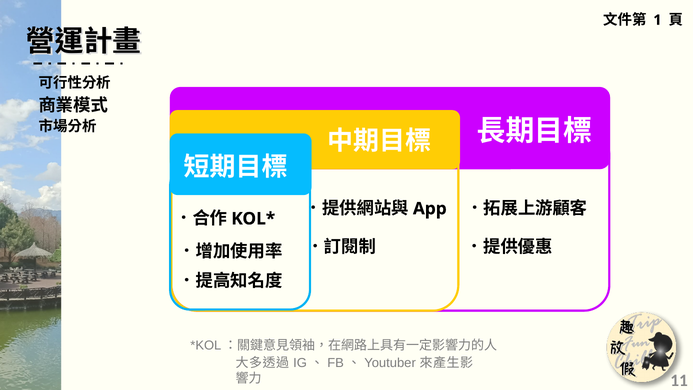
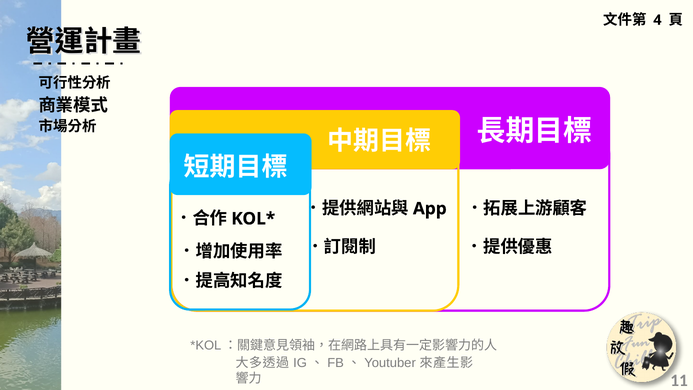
1: 1 -> 4
